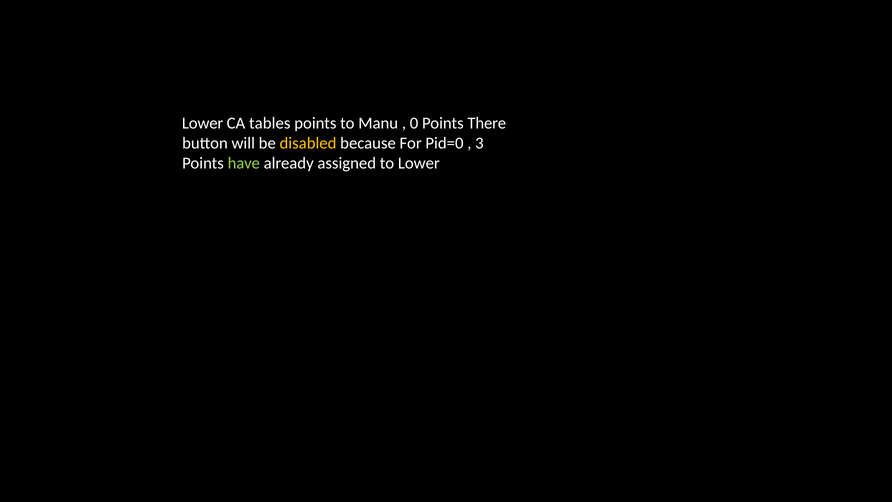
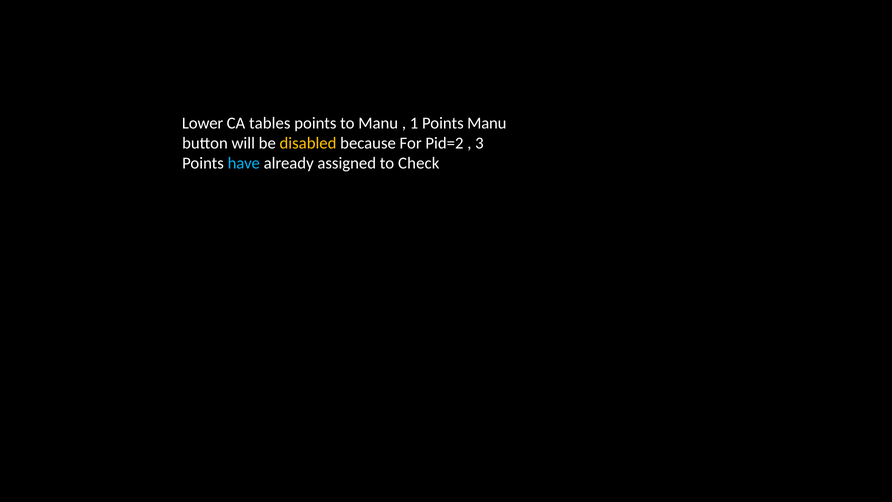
0: 0 -> 1
Points There: There -> Manu
Pid=0: Pid=0 -> Pid=2
have colour: light green -> light blue
to Lower: Lower -> Check
